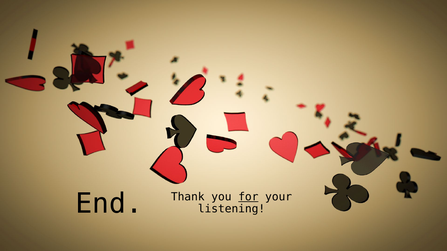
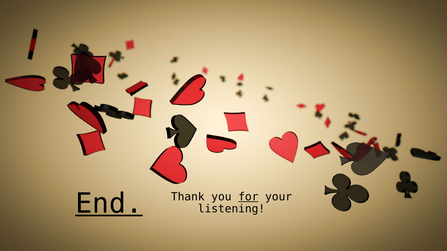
End underline: none -> present
